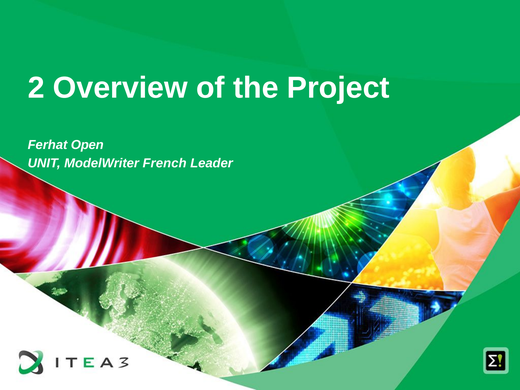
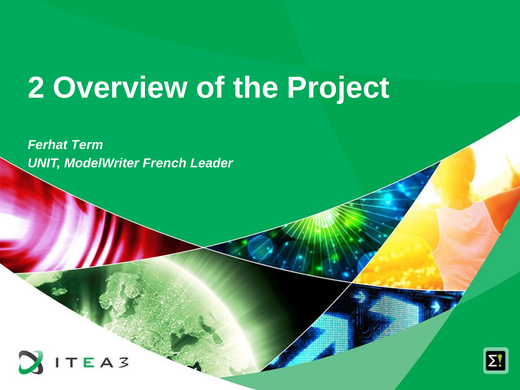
Open: Open -> Term
